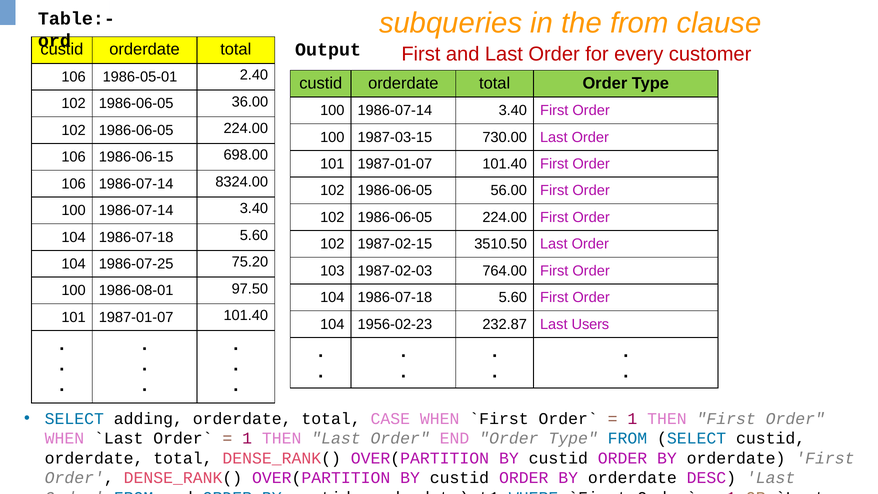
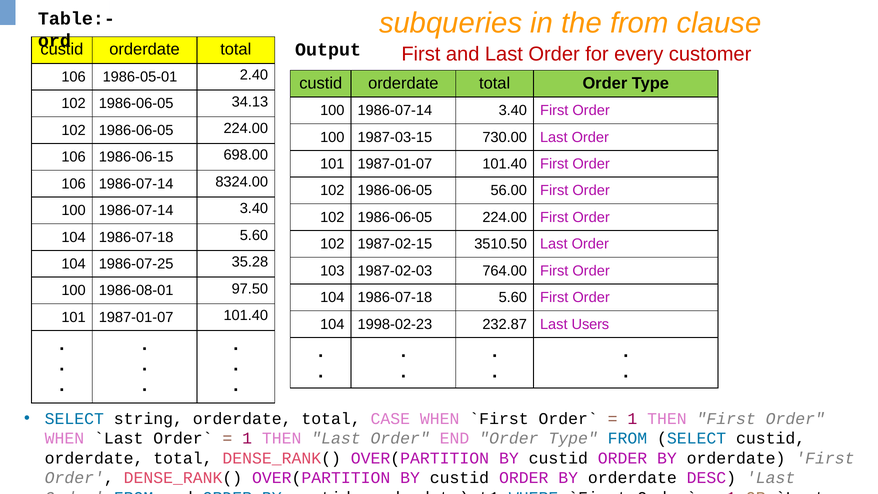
36.00: 36.00 -> 34.13
75.20: 75.20 -> 35.28
1956-02-23: 1956-02-23 -> 1998-02-23
adding: adding -> string
